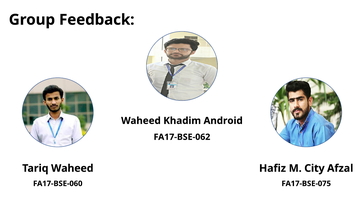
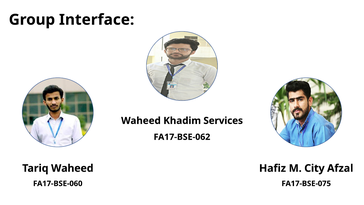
Feedback: Feedback -> Interface
Android: Android -> Services
